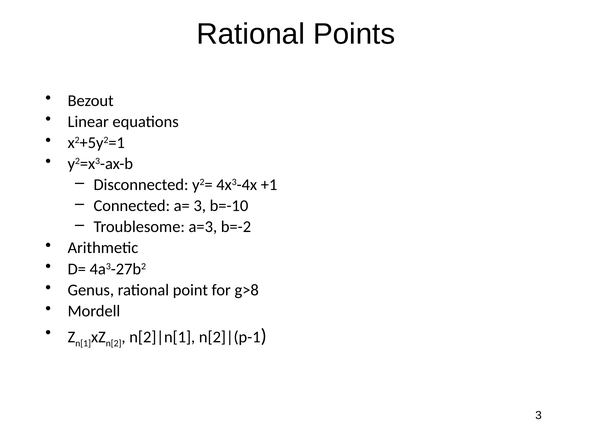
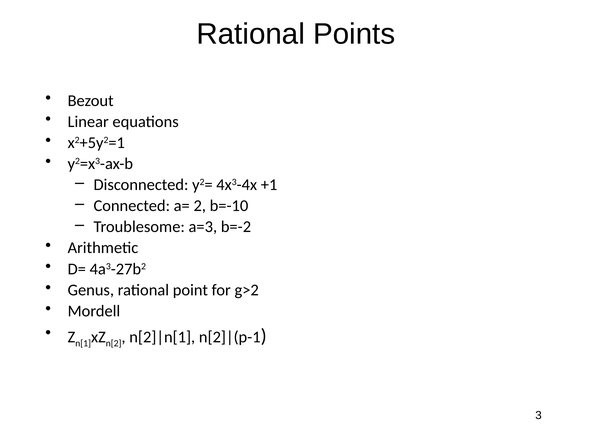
a= 3: 3 -> 2
g>8: g>8 -> g>2
